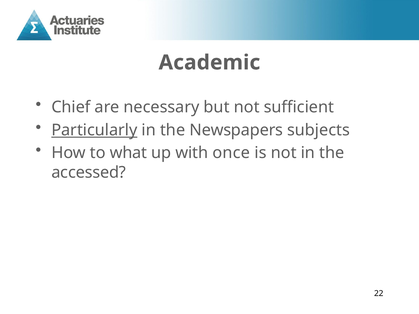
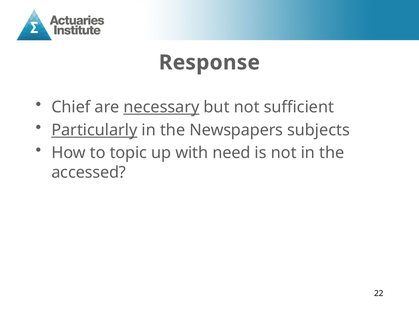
Academic: Academic -> Response
necessary underline: none -> present
what: what -> topic
once: once -> need
